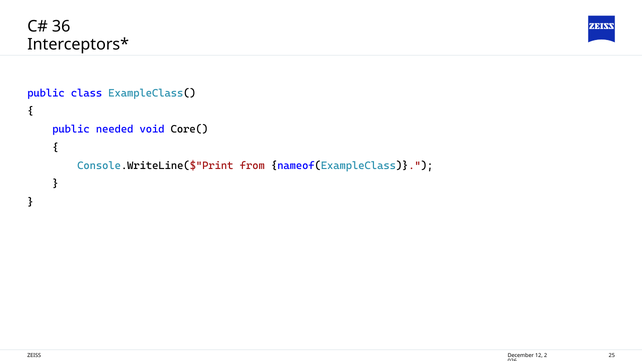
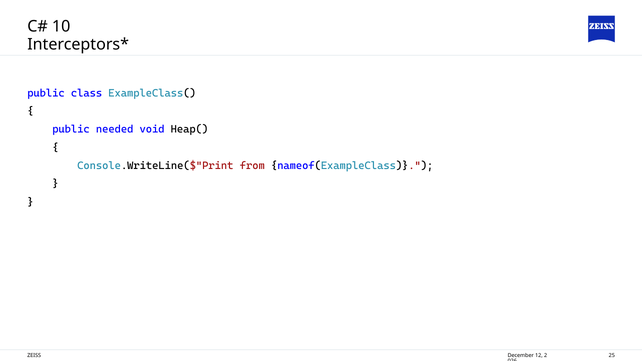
36: 36 -> 10
Core(: Core( -> Heap(
